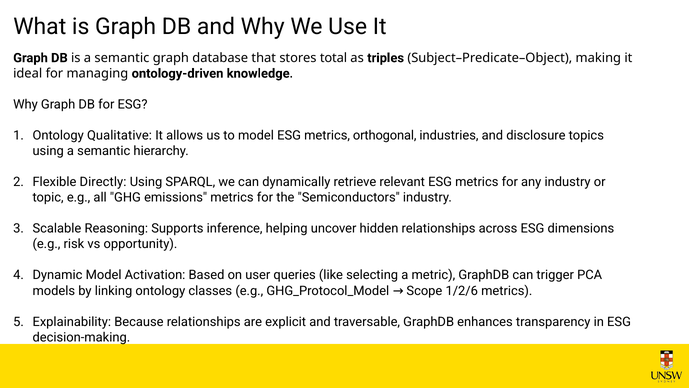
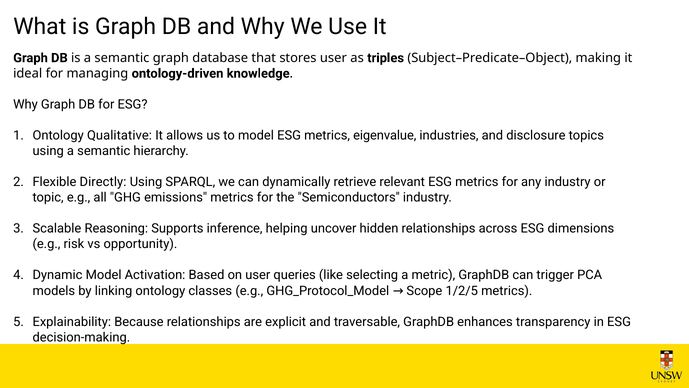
stores total: total -> user
orthogonal: orthogonal -> eigenvalue
1/2/6: 1/2/6 -> 1/2/5
